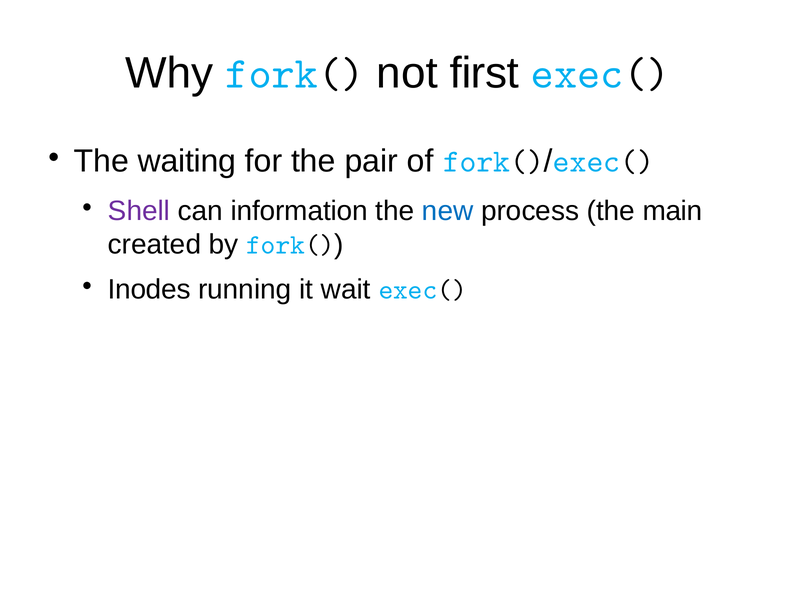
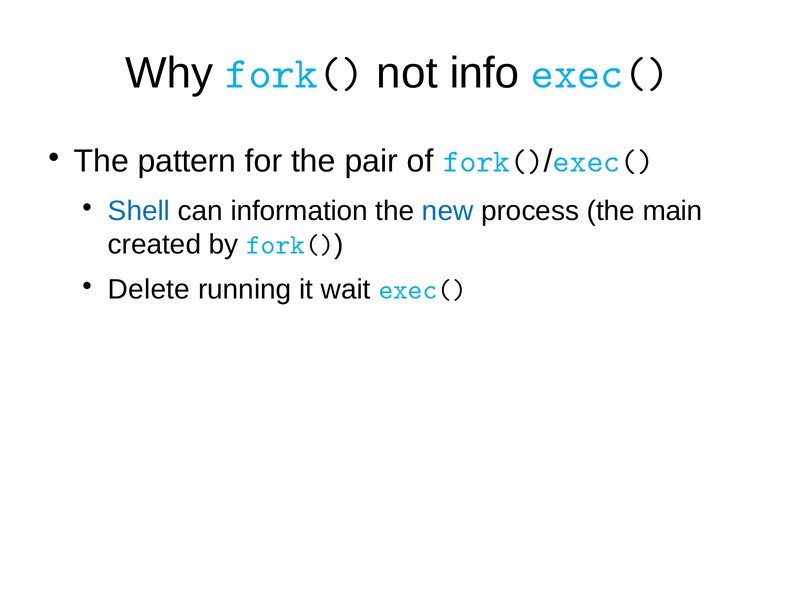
first: first -> info
waiting: waiting -> pattern
Shell colour: purple -> blue
Inodes: Inodes -> Delete
